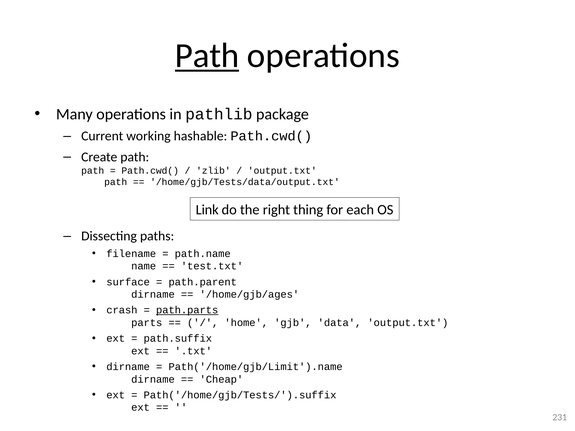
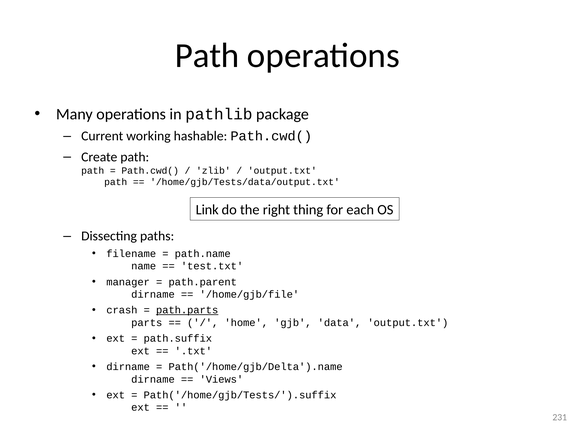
Path at (207, 56) underline: present -> none
surface: surface -> manager
/home/gjb/ages: /home/gjb/ages -> /home/gjb/file
Path('/home/gjb/Limit').name: Path('/home/gjb/Limit').name -> Path('/home/gjb/Delta').name
Cheap: Cheap -> Views
